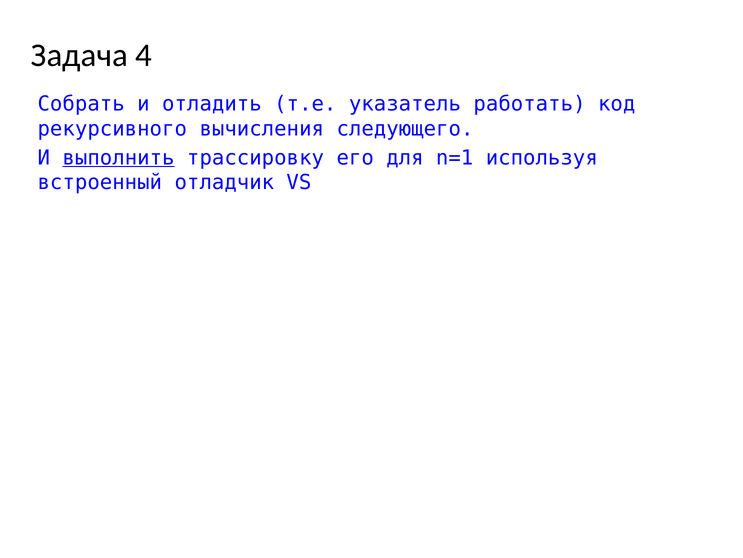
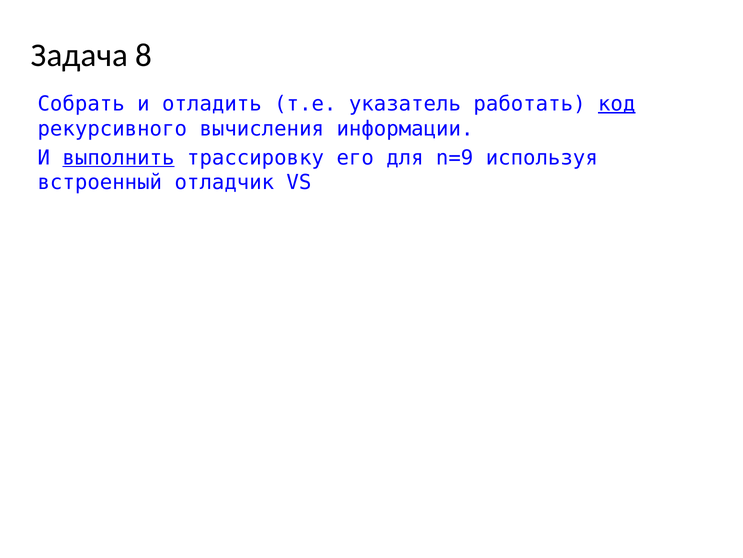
4: 4 -> 8
код underline: none -> present
следующего: следующего -> информации
n=1: n=1 -> n=9
